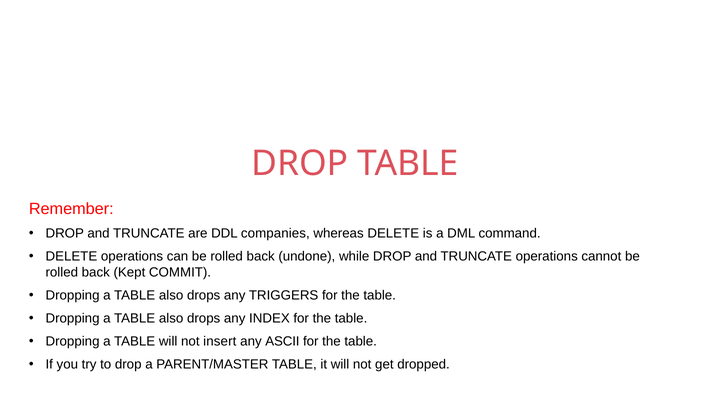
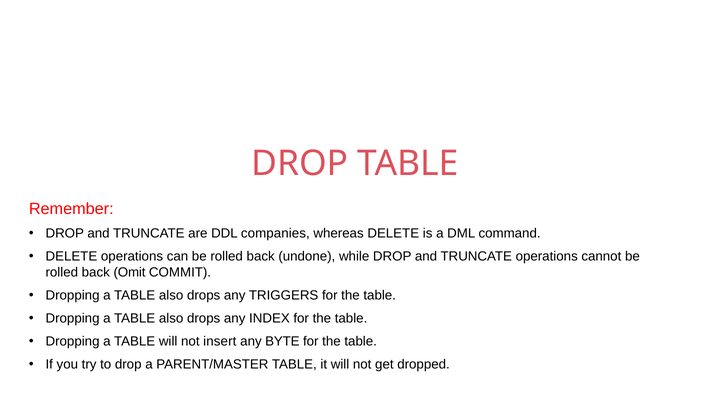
Kept: Kept -> Omit
ASCII: ASCII -> BYTE
